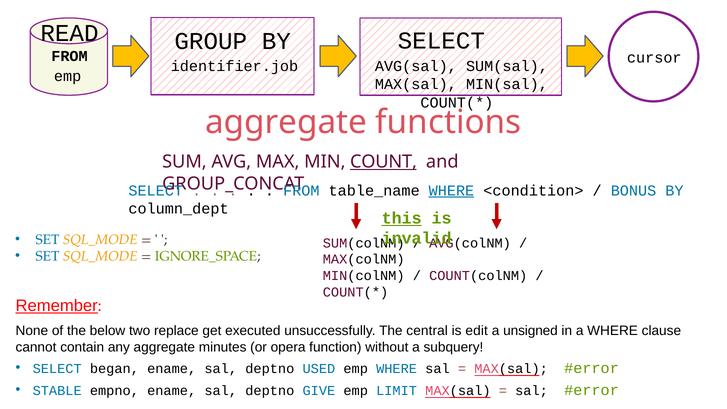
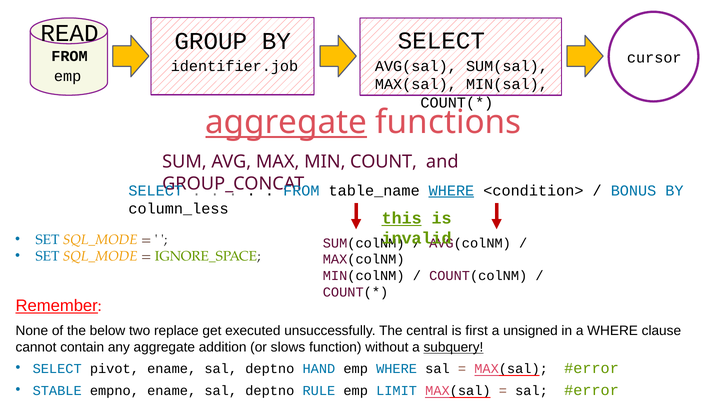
aggregate at (286, 122) underline: none -> present
COUNT underline: present -> none
column_dept: column_dept -> column_less
edit: edit -> first
minutes: minutes -> addition
opera: opera -> slows
subquery underline: none -> present
began: began -> pivot
USED: USED -> HAND
GIVE: GIVE -> RULE
